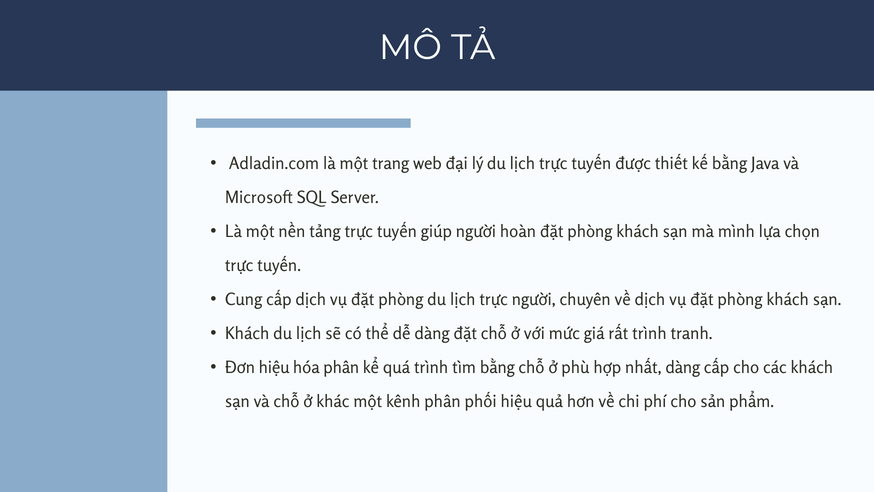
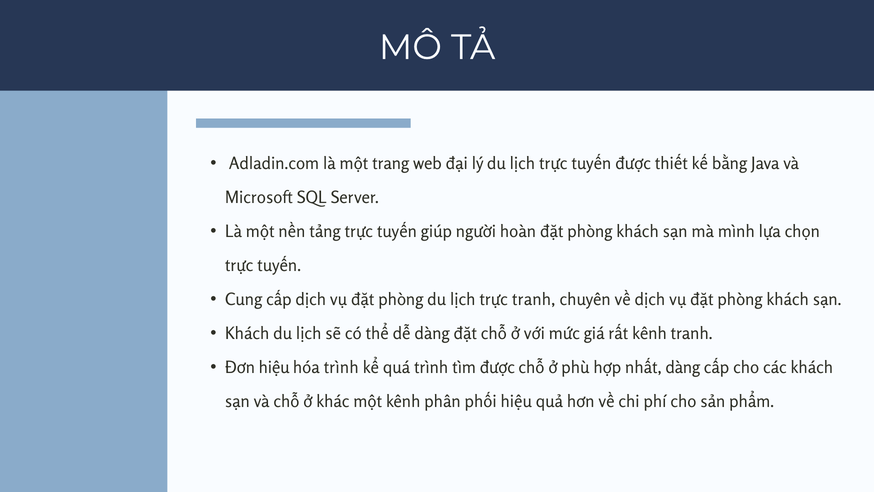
trực người: người -> tranh
rất trình: trình -> kênh
hóa phân: phân -> trình
tìm bằng: bằng -> được
